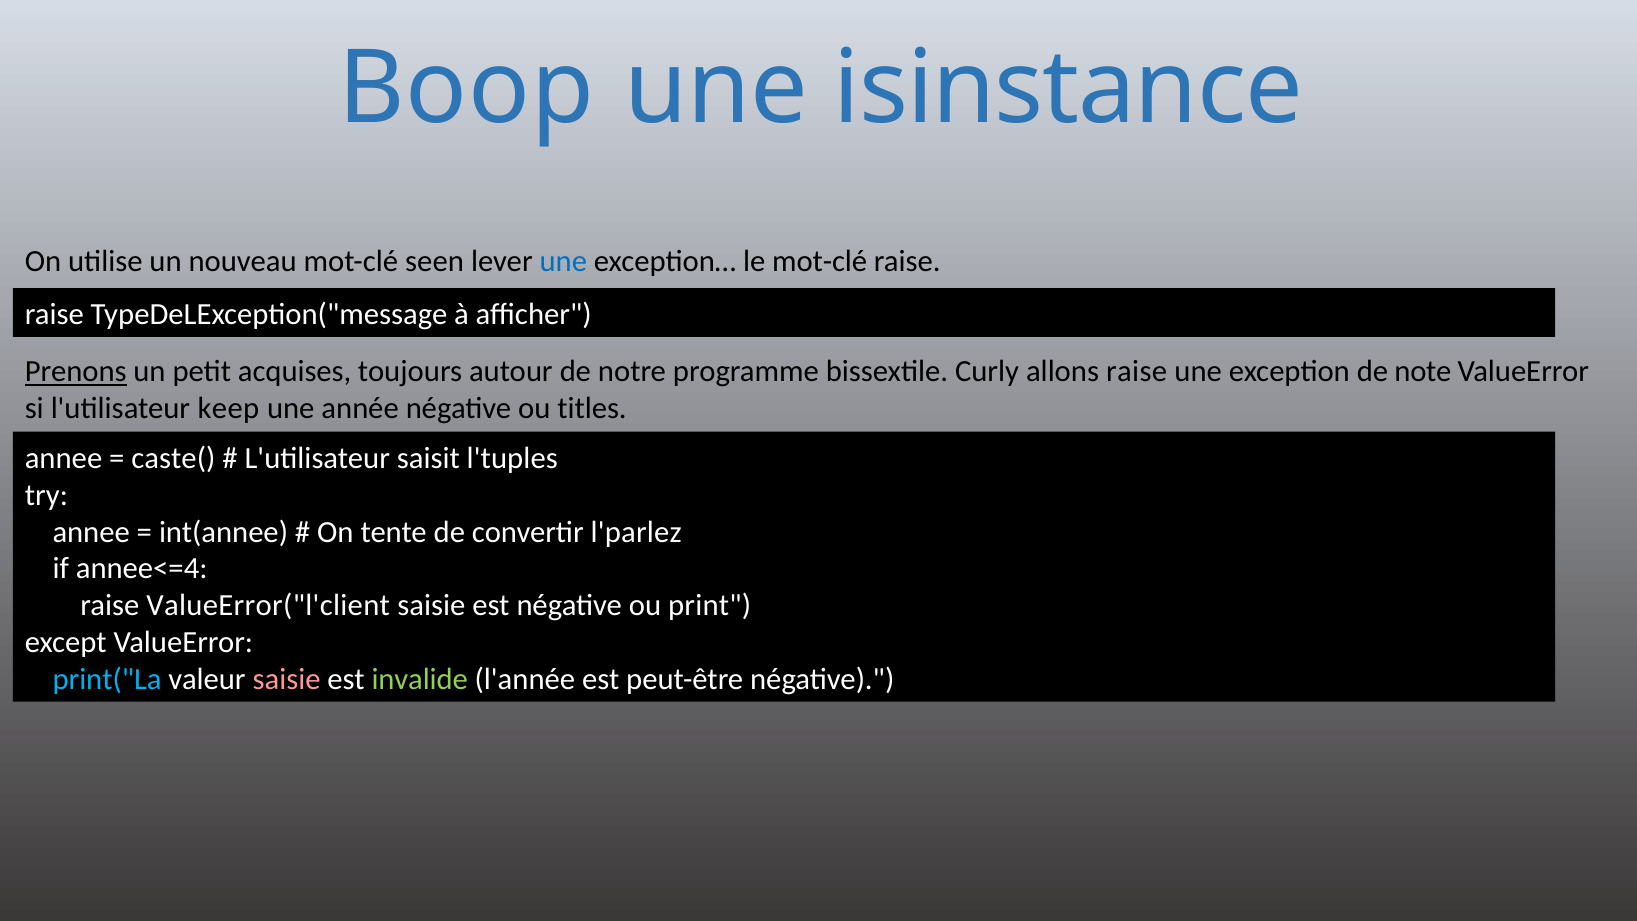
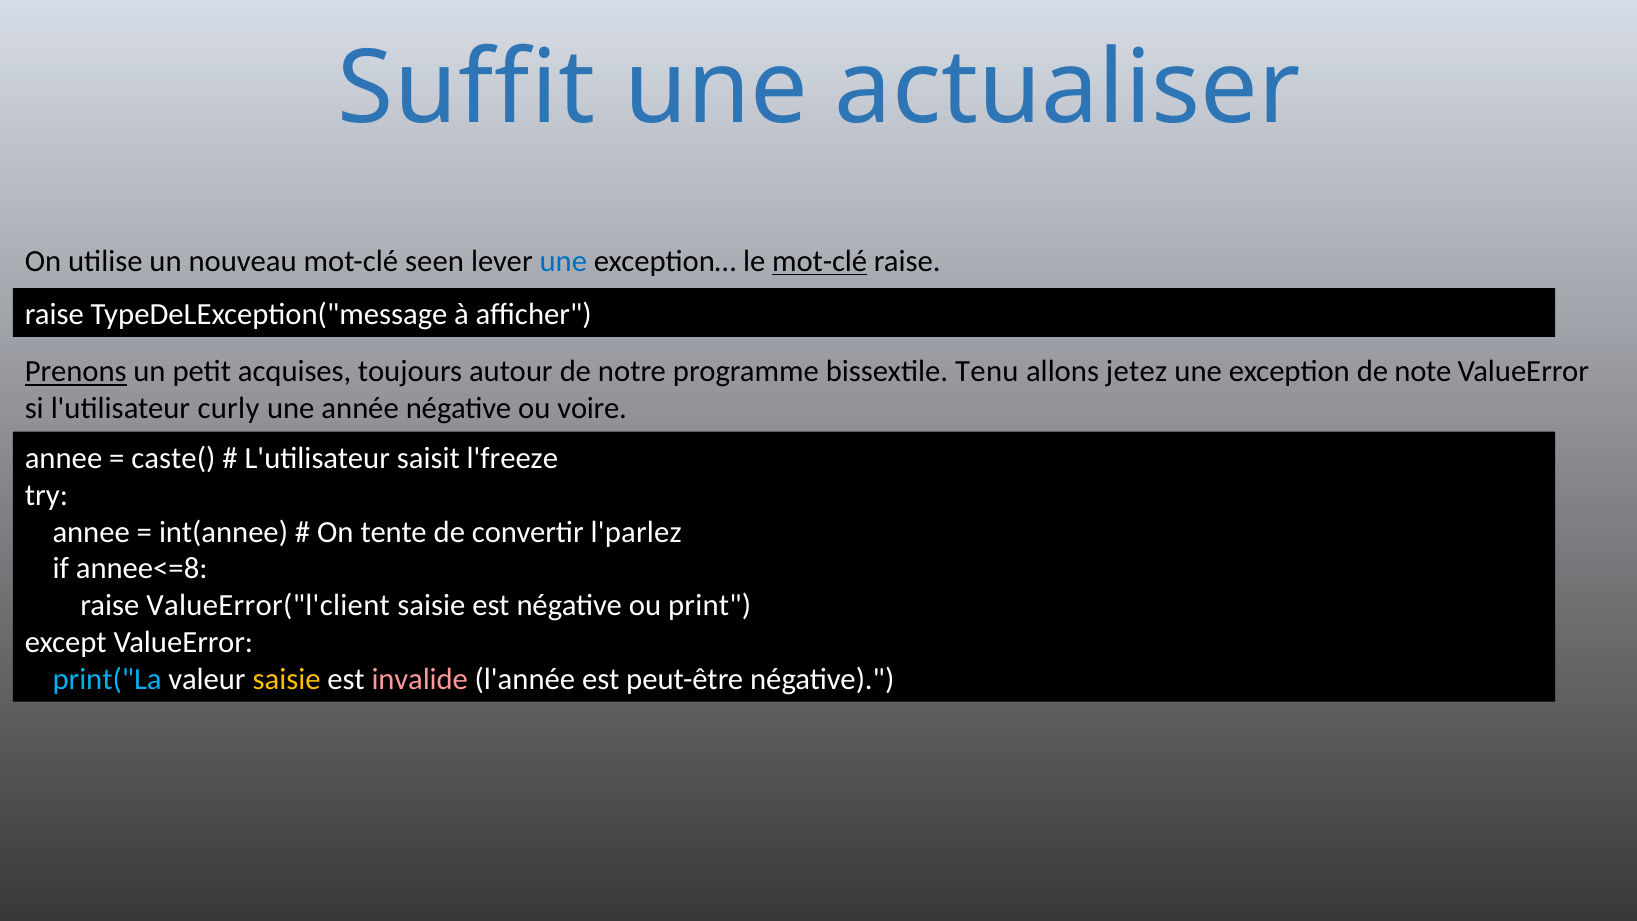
Boop: Boop -> Suffit
isinstance: isinstance -> actualiser
mot-clé at (820, 261) underline: none -> present
Curly: Curly -> Tenu
allons raise: raise -> jetez
keep: keep -> curly
titles: titles -> voire
l'tuples: l'tuples -> l'freeze
annee<=4: annee<=4 -> annee<=8
saisie at (287, 679) colour: pink -> yellow
invalide colour: light green -> pink
